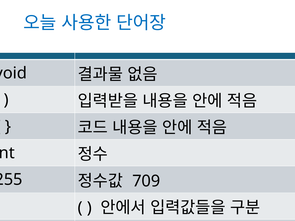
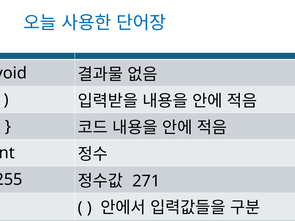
709: 709 -> 271
